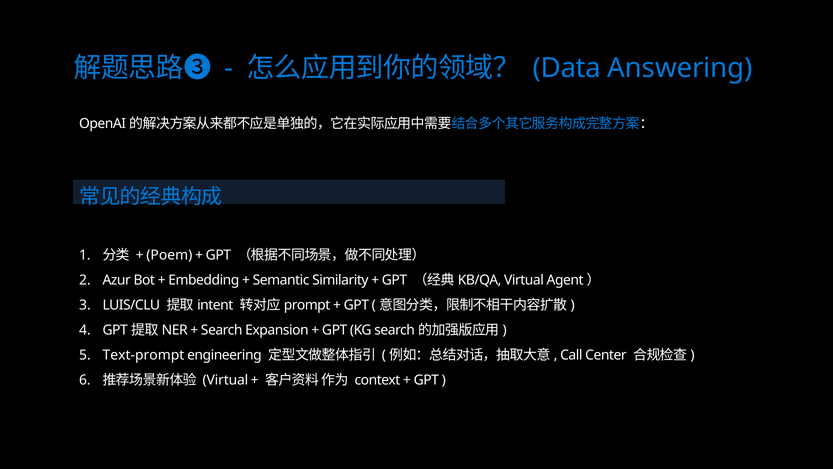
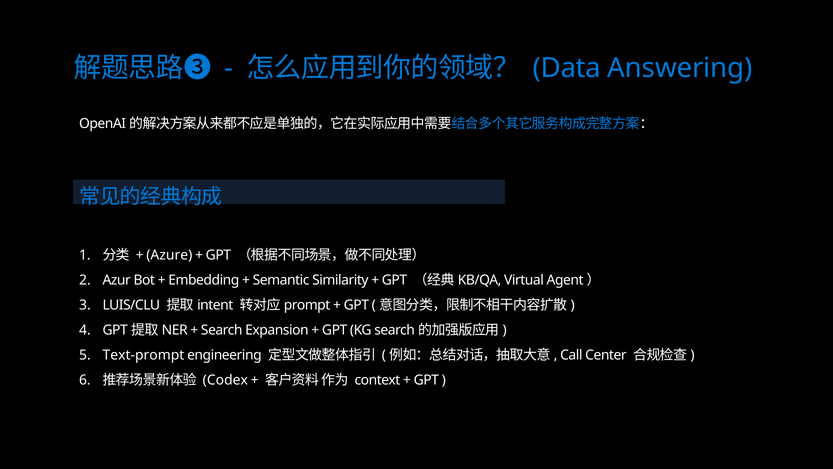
Poem: Poem -> Azure
Virtual at (225, 380): Virtual -> Codex
